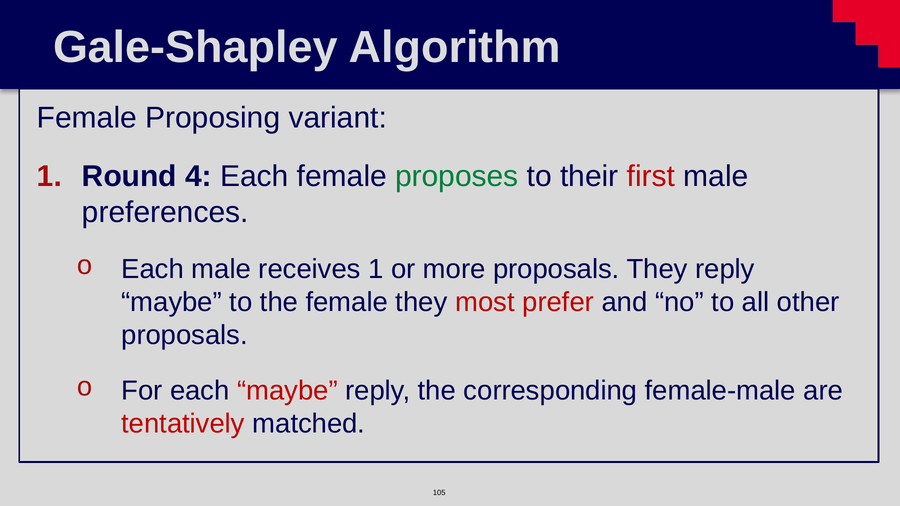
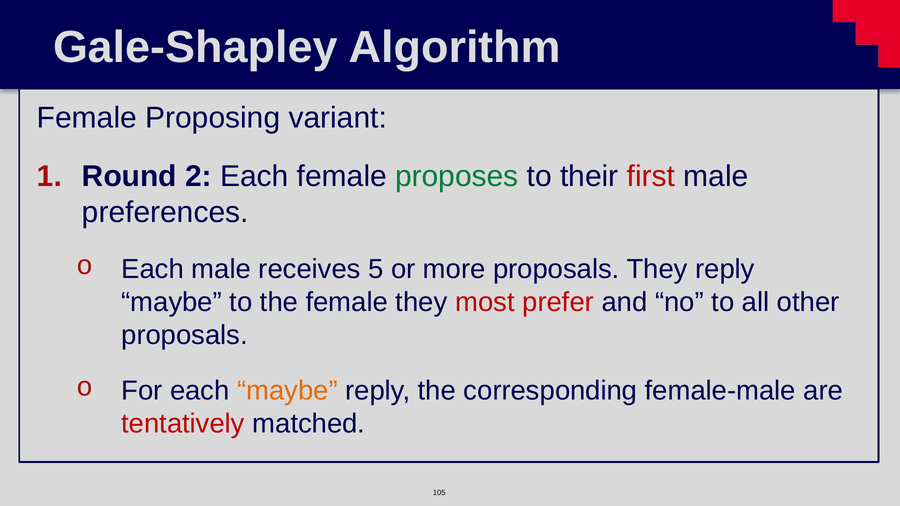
4: 4 -> 2
receives 1: 1 -> 5
maybe at (287, 391) colour: red -> orange
